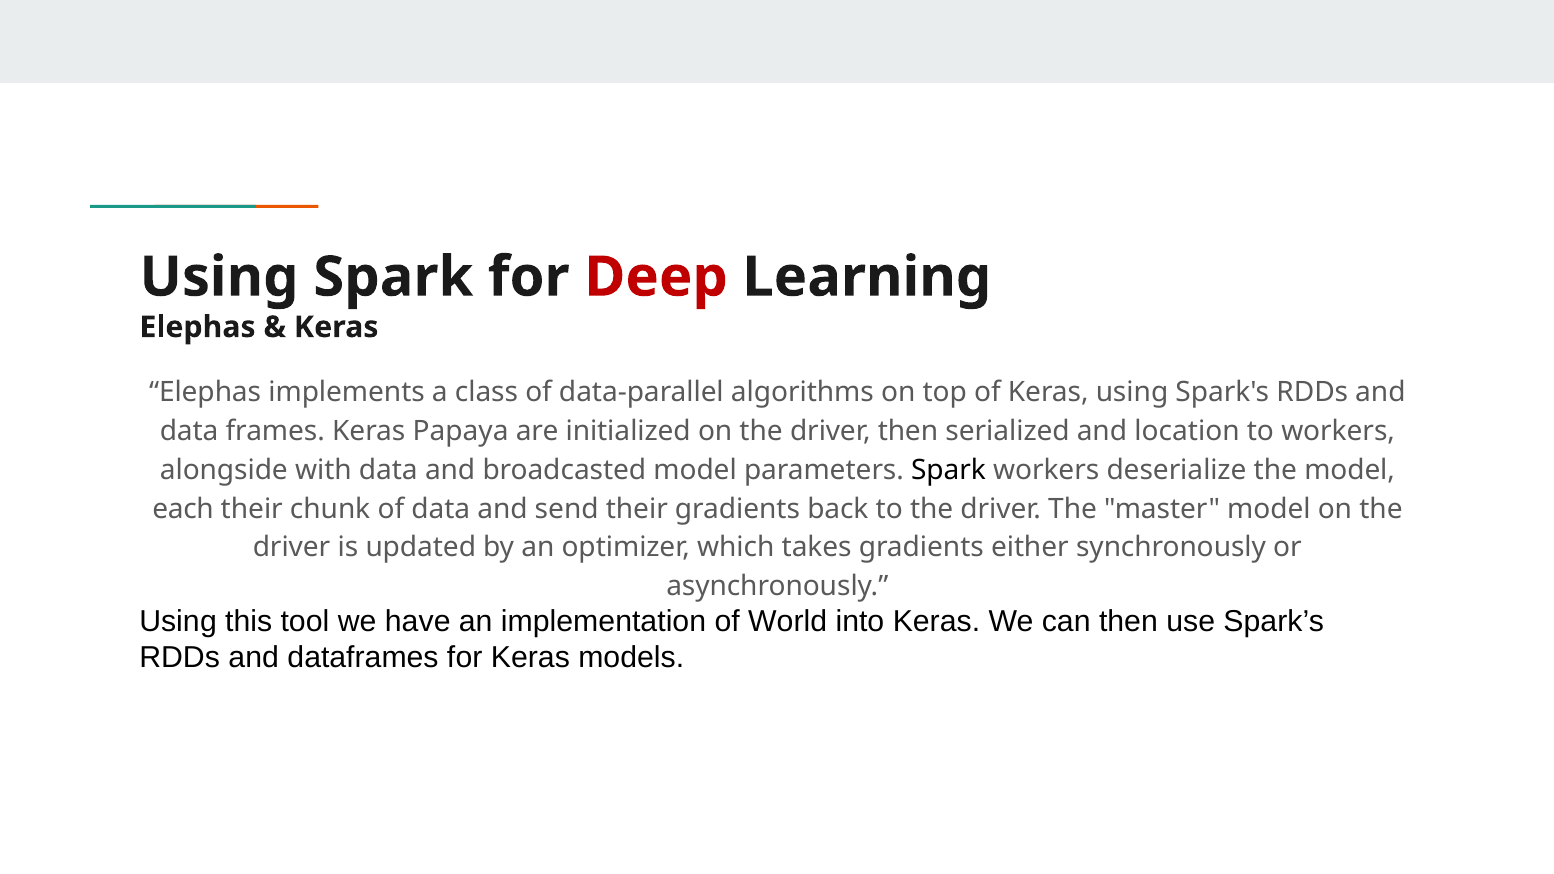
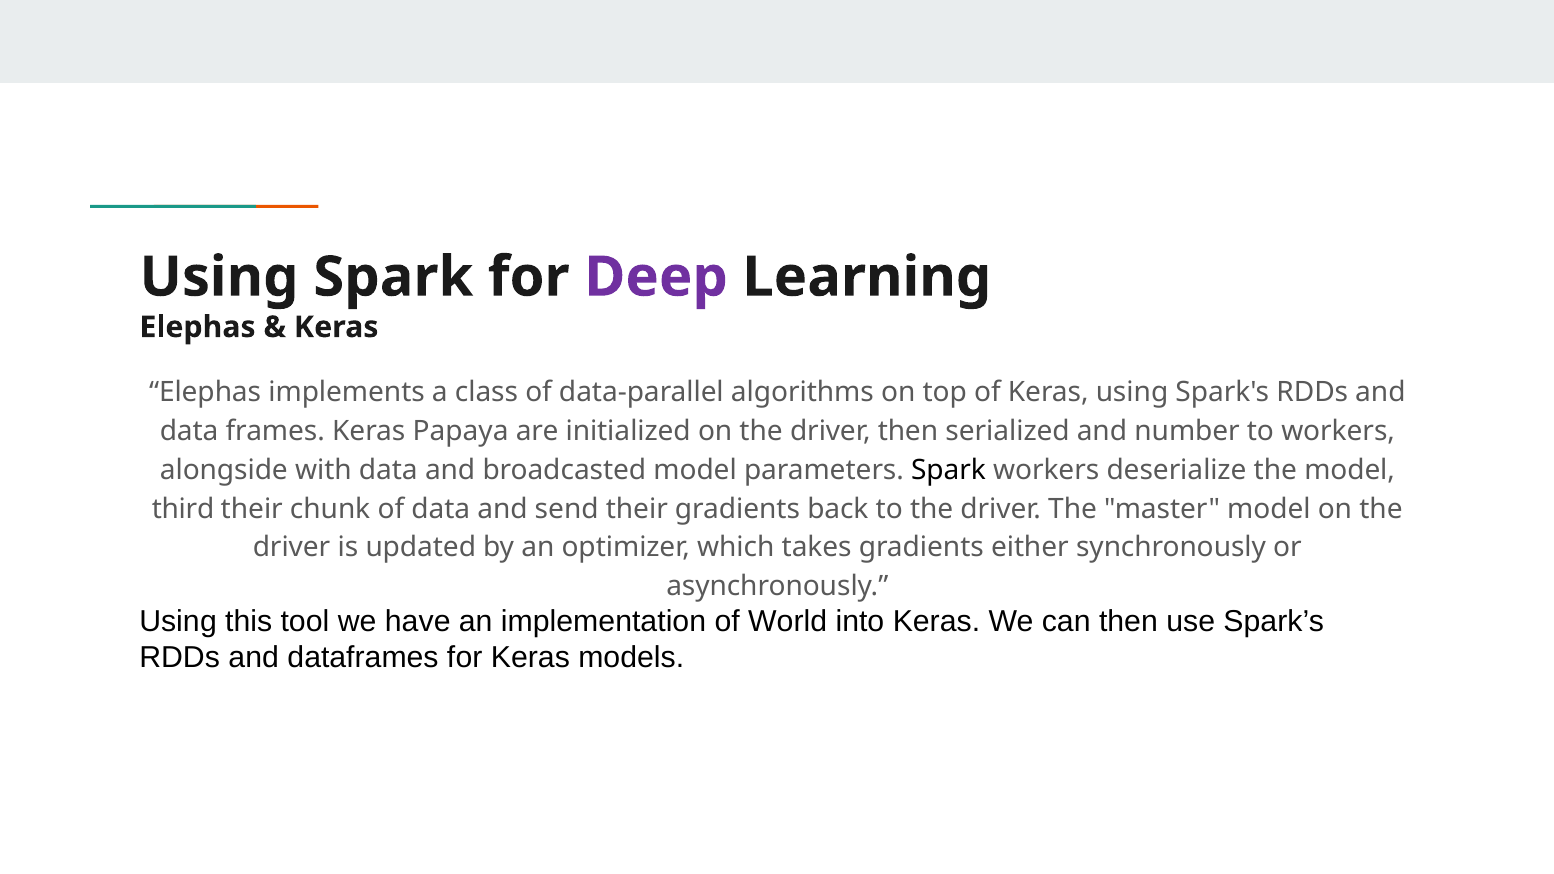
Deep colour: red -> purple
location: location -> number
each: each -> third
